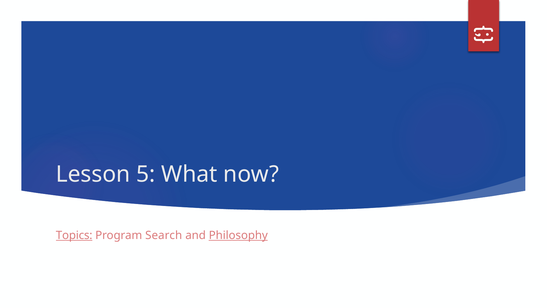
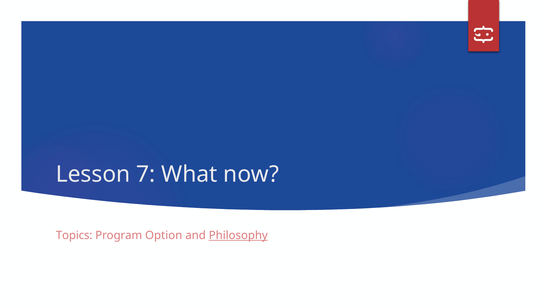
5: 5 -> 7
Topics underline: present -> none
Search: Search -> Option
